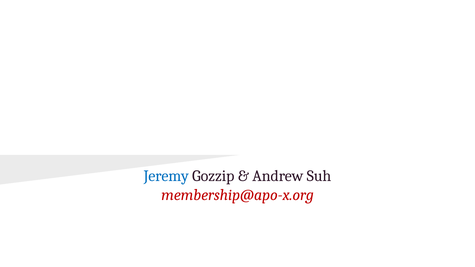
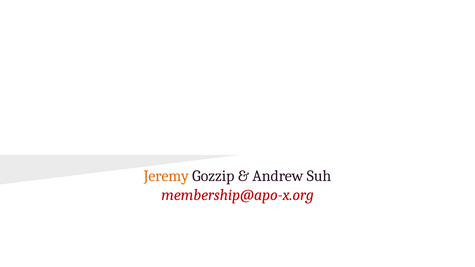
Jeremy colour: blue -> orange
